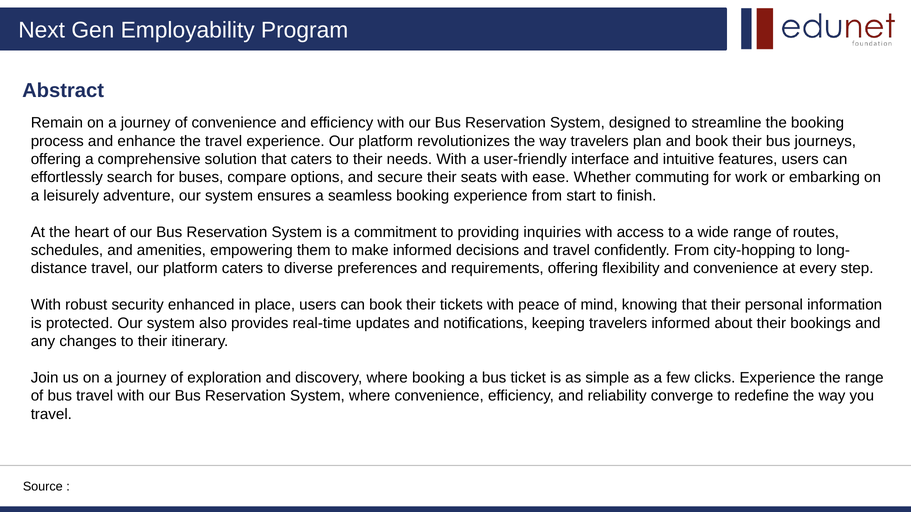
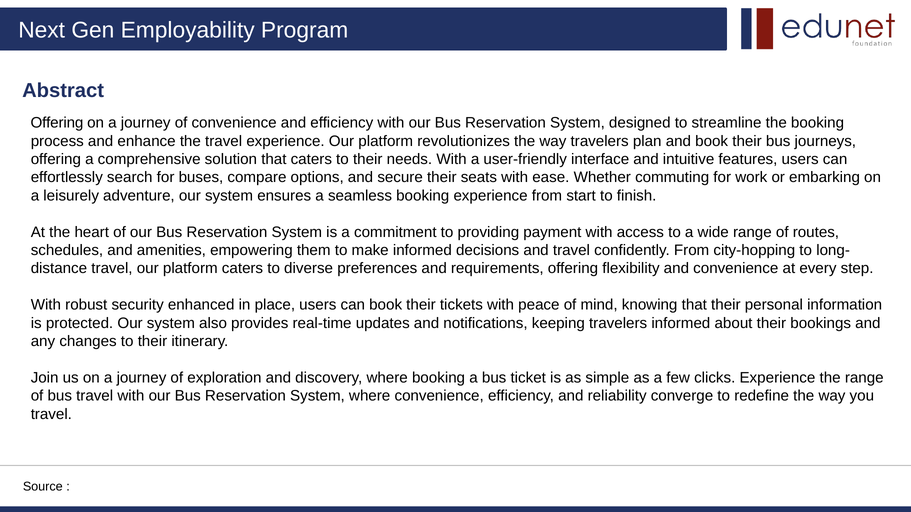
Remain at (57, 123): Remain -> Offering
inquiries: inquiries -> payment
